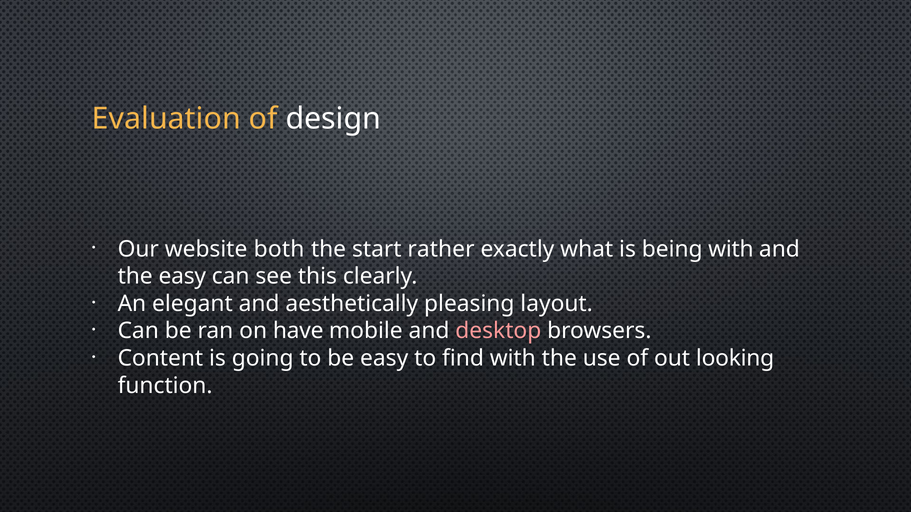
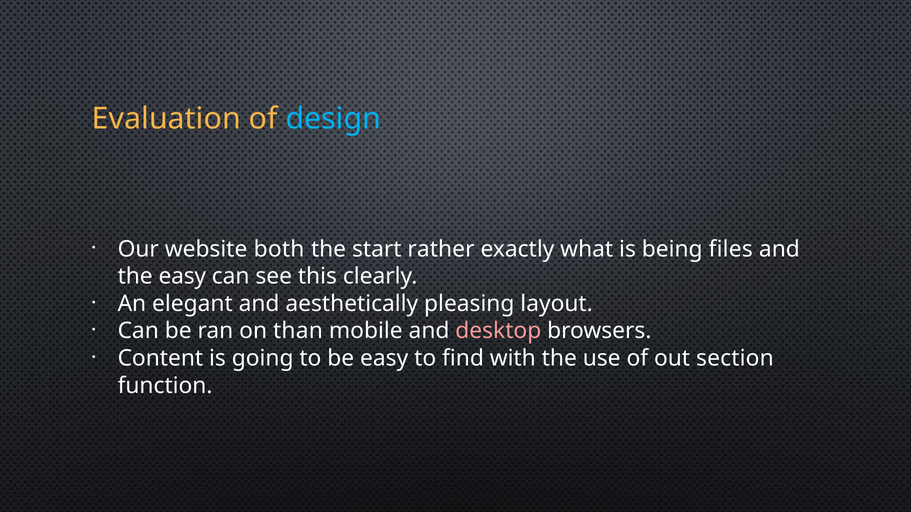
design colour: white -> light blue
being with: with -> files
have: have -> than
looking: looking -> section
